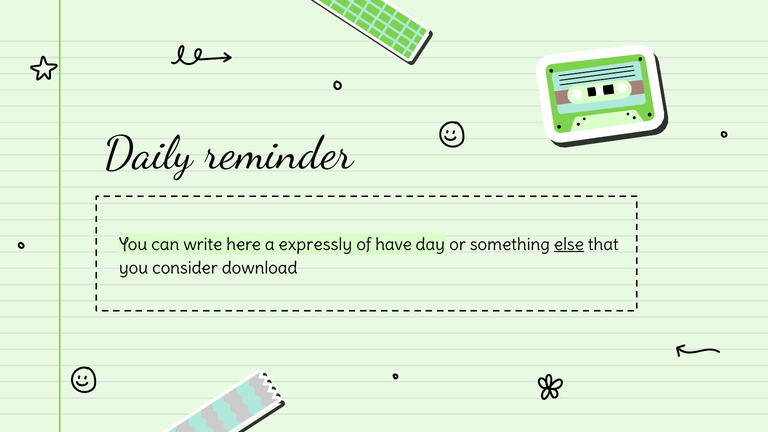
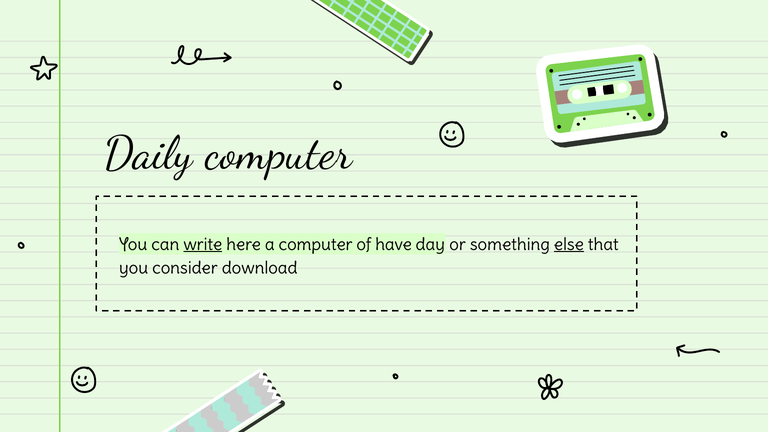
Daily reminder: reminder -> computer
write underline: none -> present
a expressly: expressly -> computer
